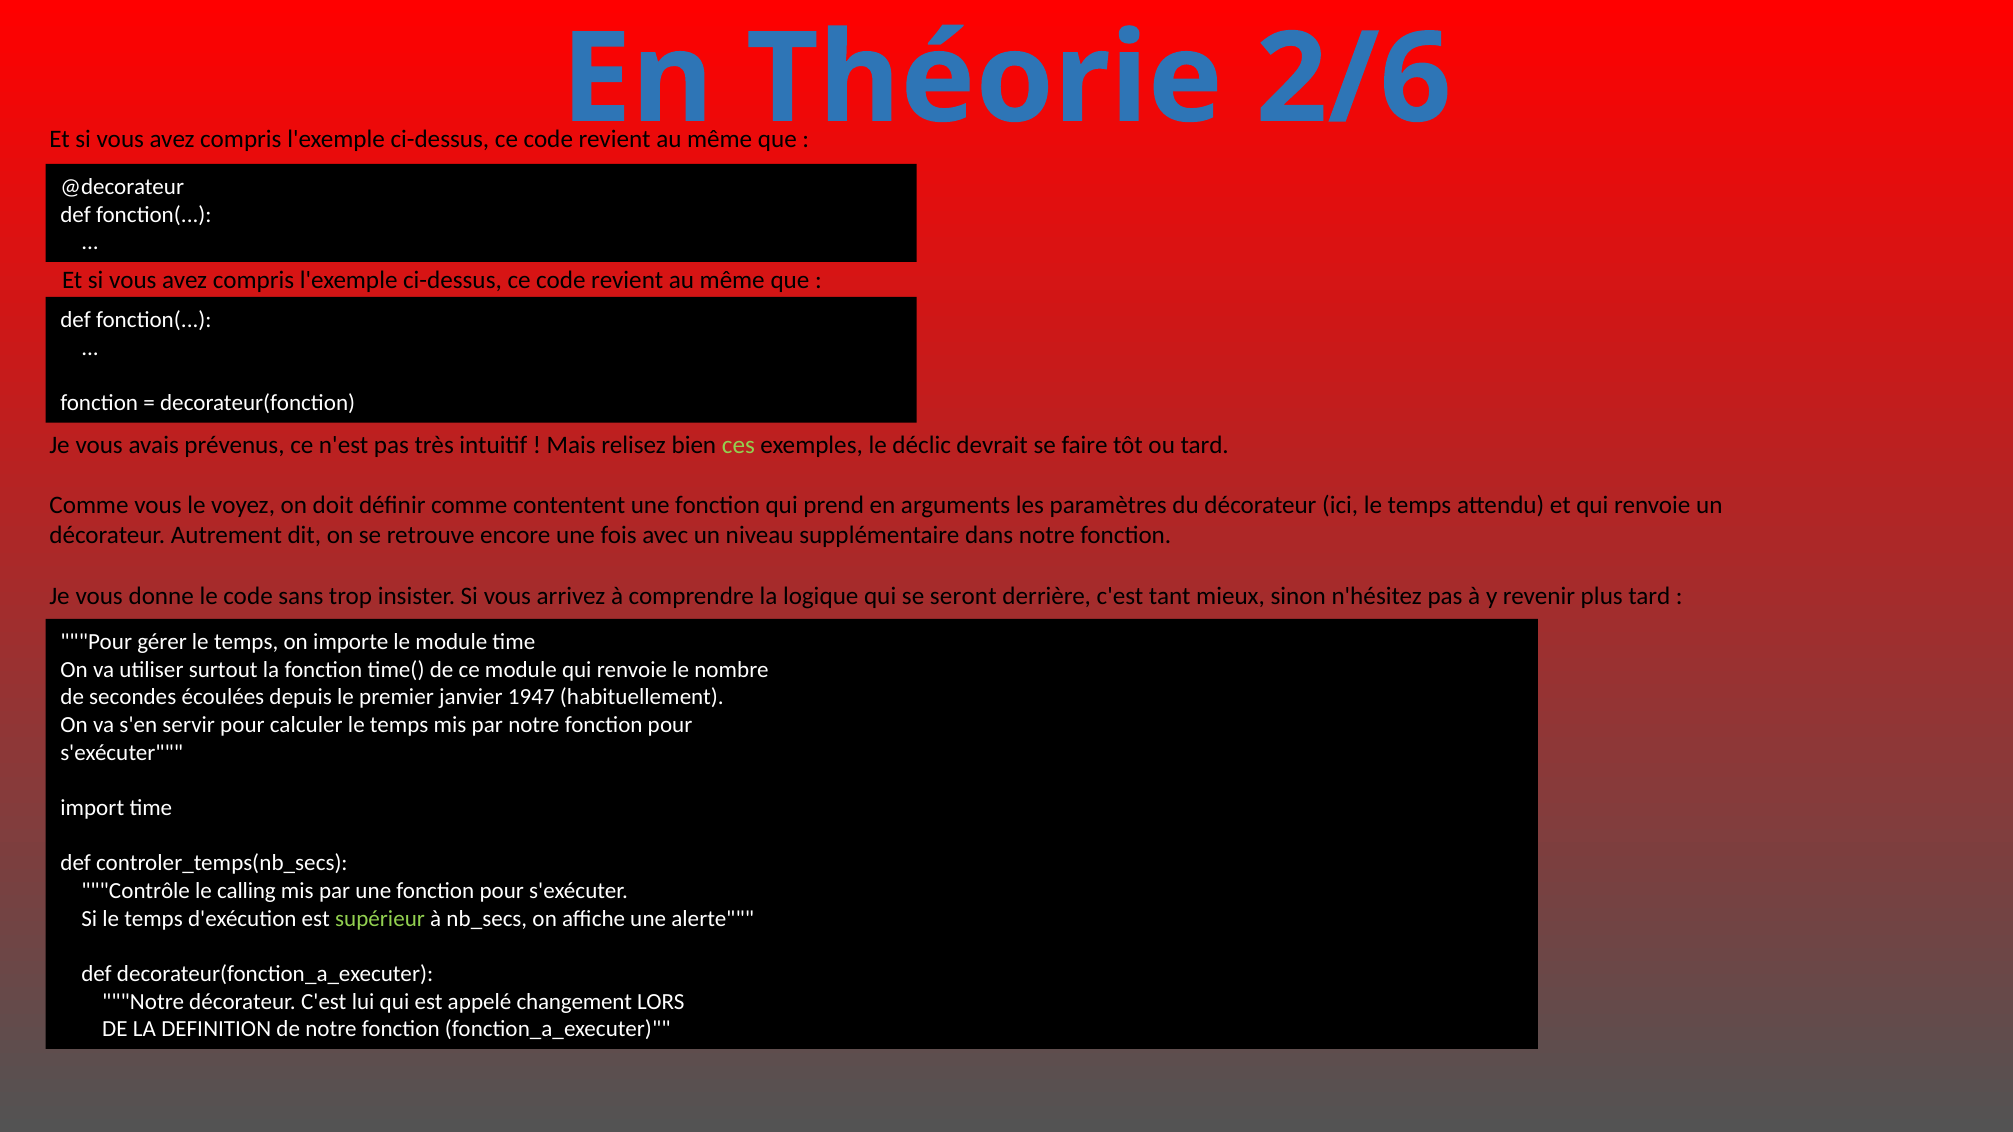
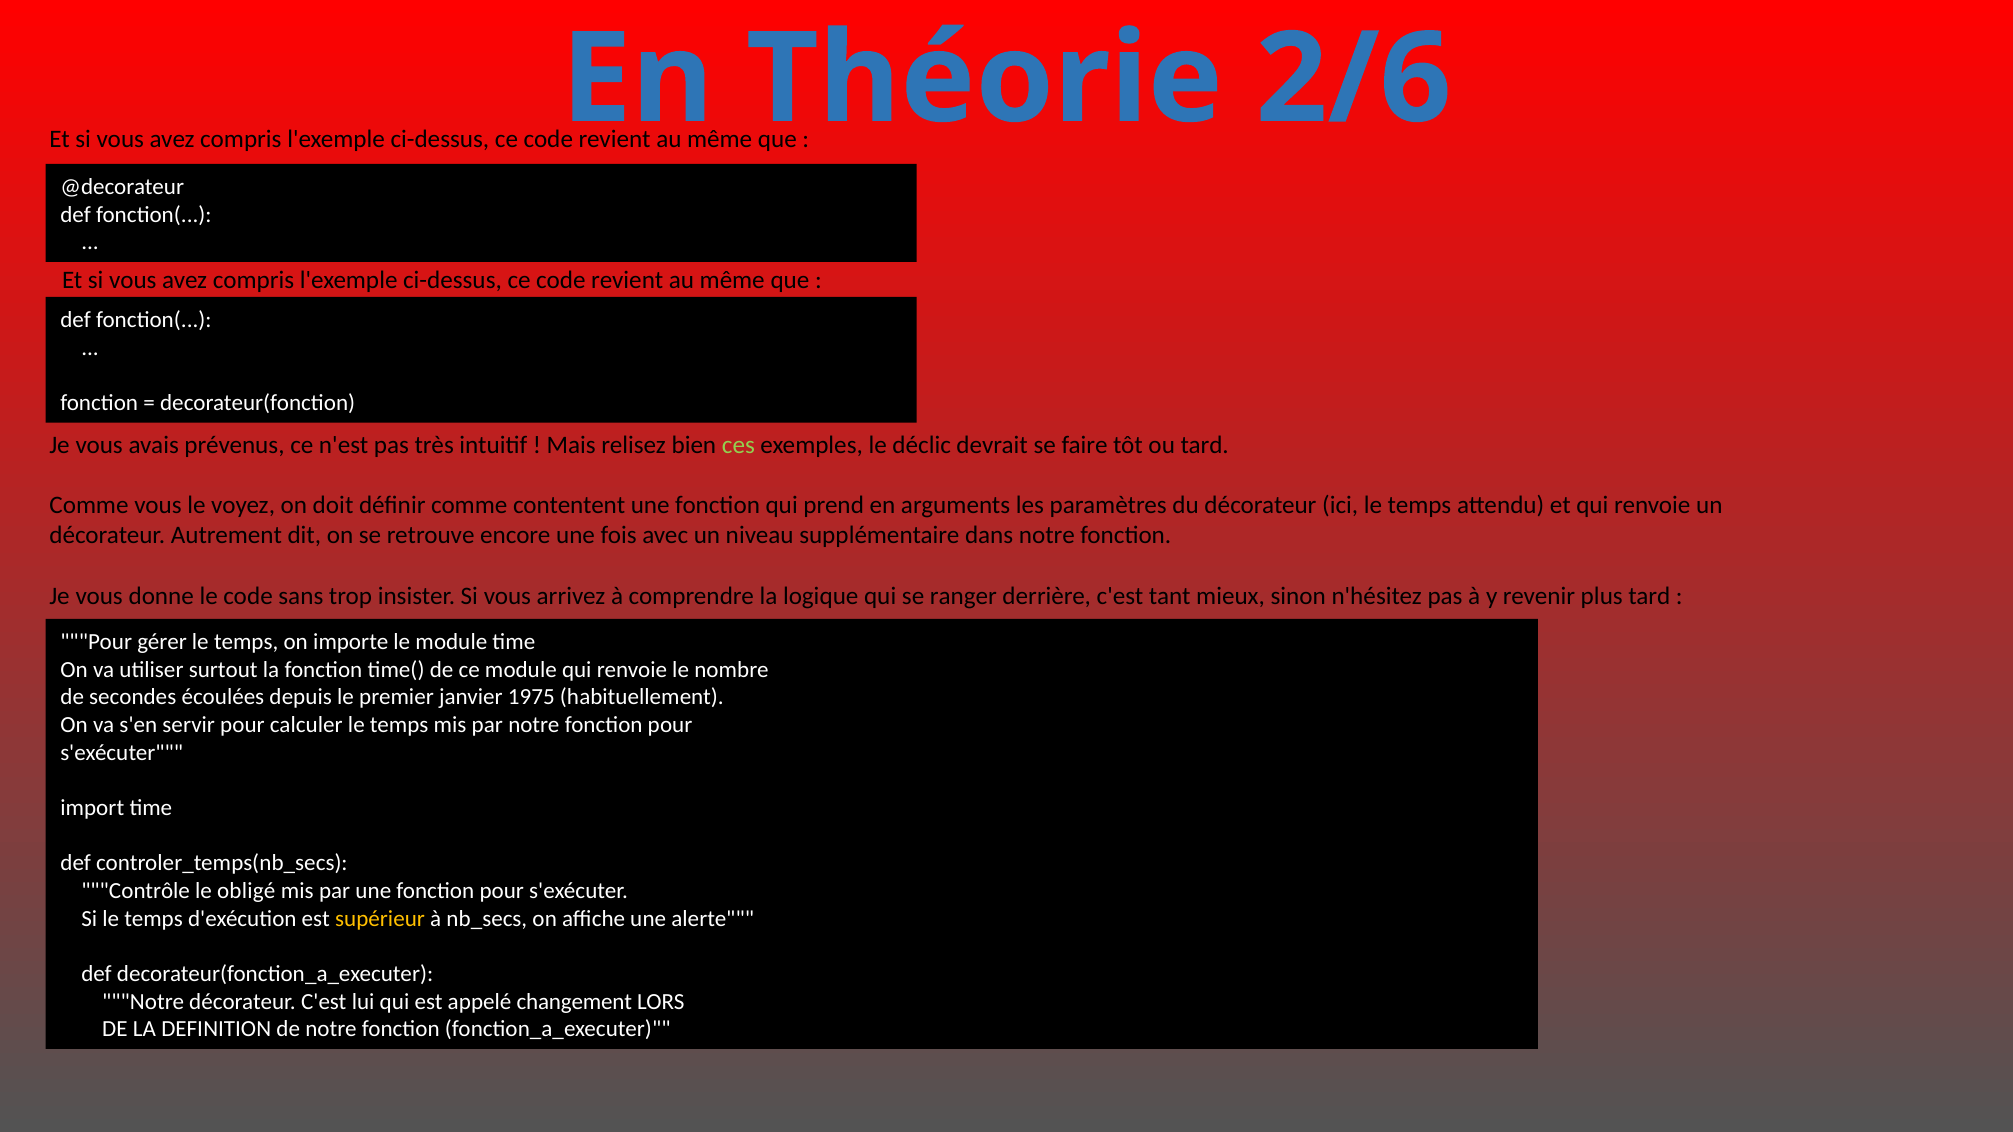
seront: seront -> ranger
1947: 1947 -> 1975
calling: calling -> obligé
supérieur colour: light green -> yellow
